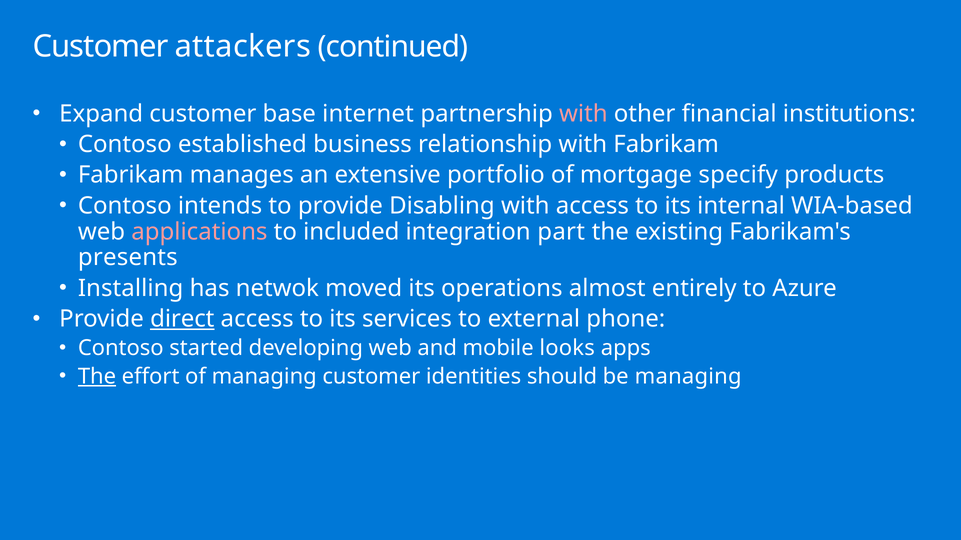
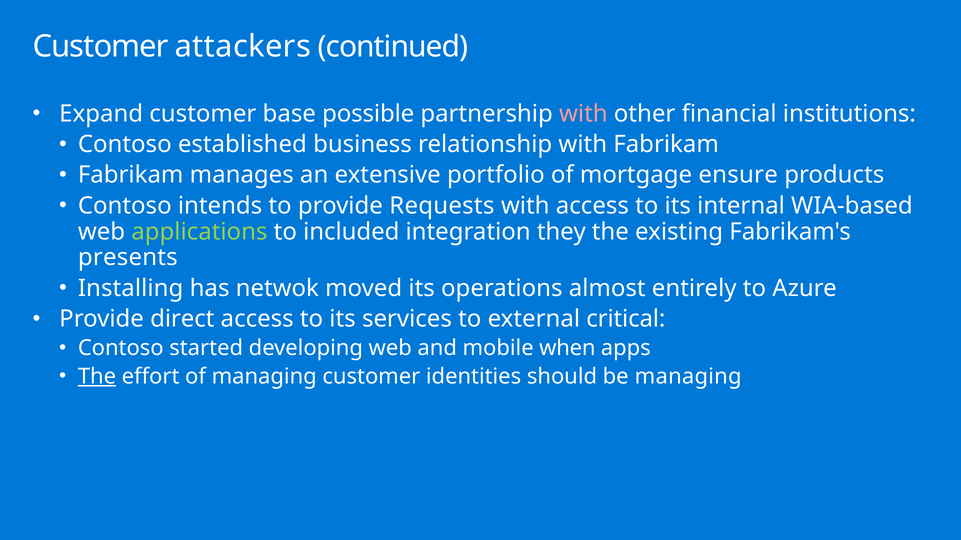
internet: internet -> possible
specify: specify -> ensure
Disabling: Disabling -> Requests
applications colour: pink -> light green
part: part -> they
direct underline: present -> none
phone: phone -> critical
looks: looks -> when
